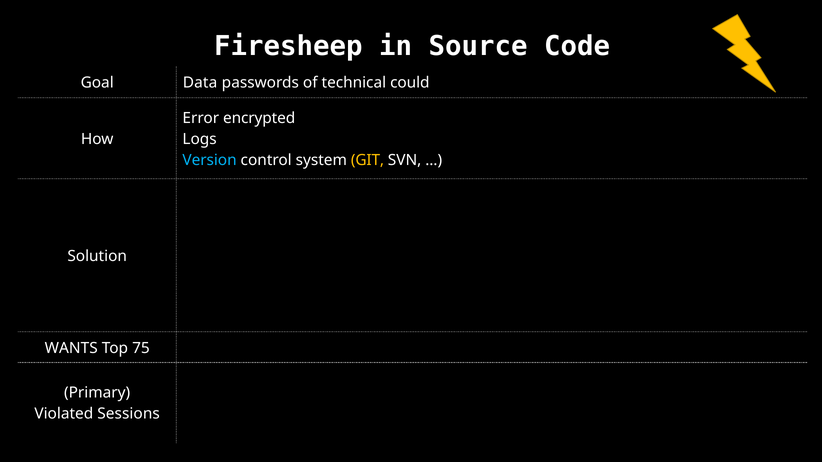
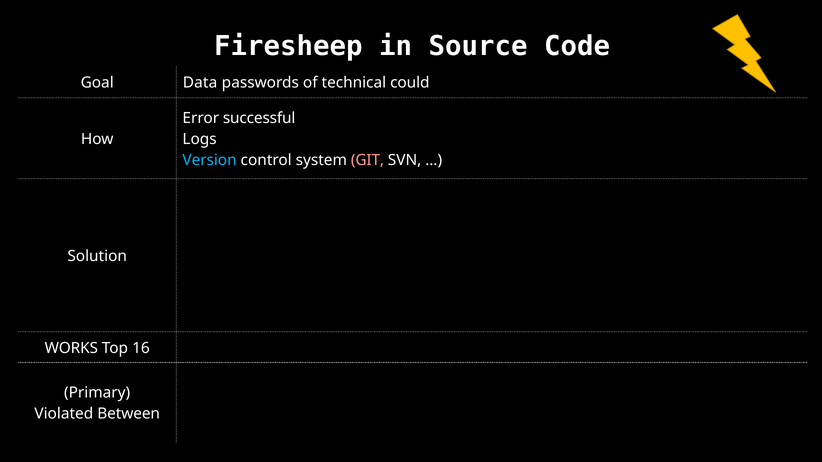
encrypted: encrypted -> successful
GIT colour: yellow -> pink
WANTS: WANTS -> WORKS
75: 75 -> 16
Sessions: Sessions -> Between
